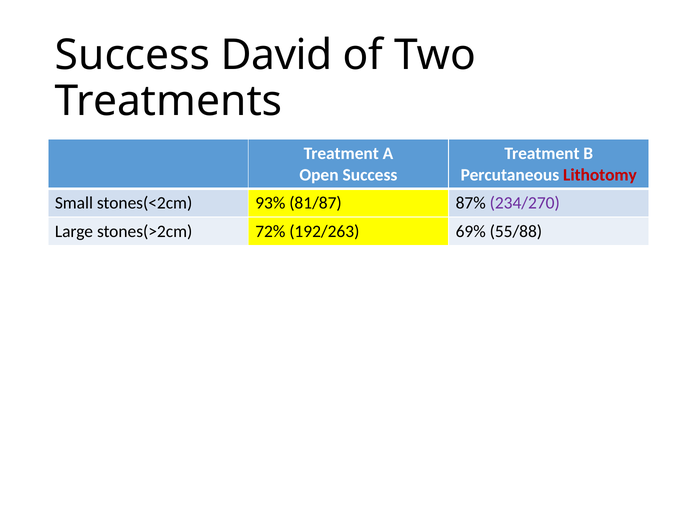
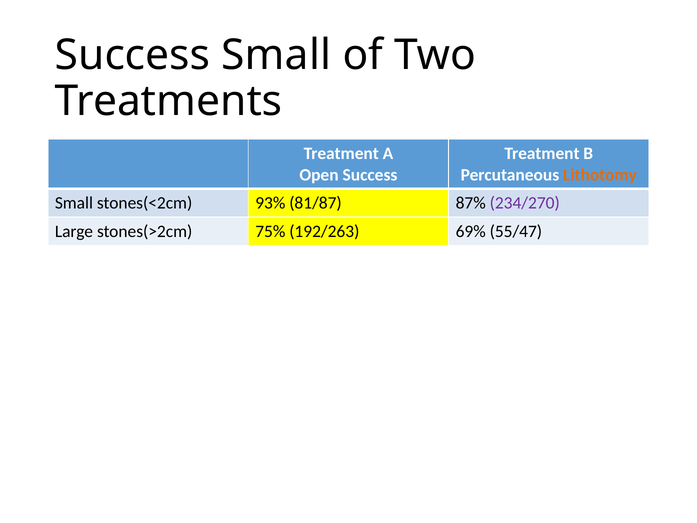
Success David: David -> Small
Lithotomy colour: red -> orange
72%: 72% -> 75%
55/88: 55/88 -> 55/47
